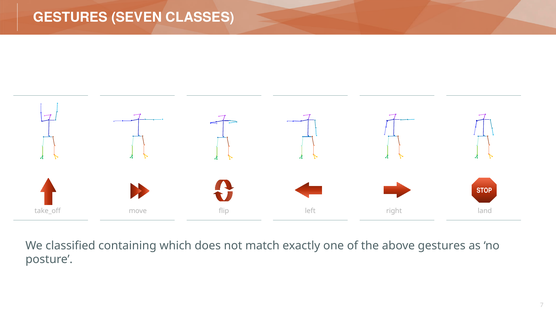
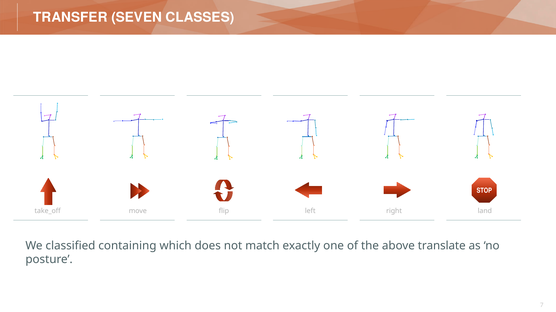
GESTURES at (70, 17): GESTURES -> TRANSFER
above gestures: gestures -> translate
